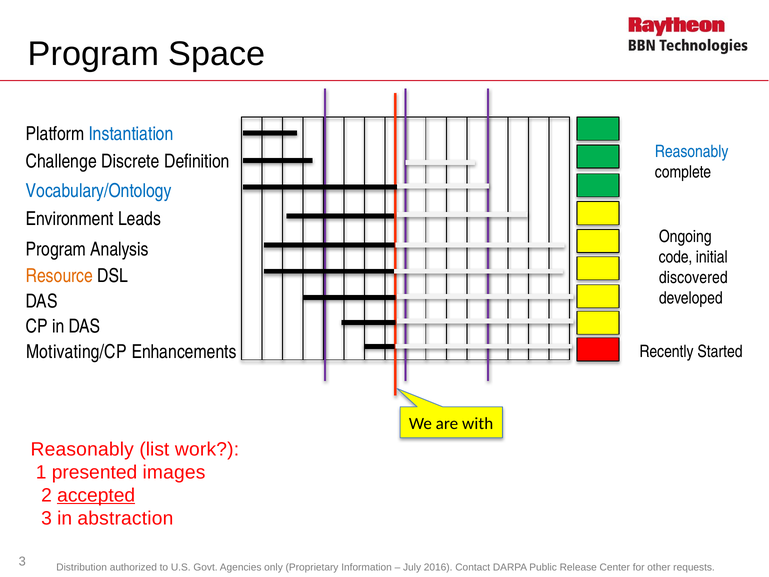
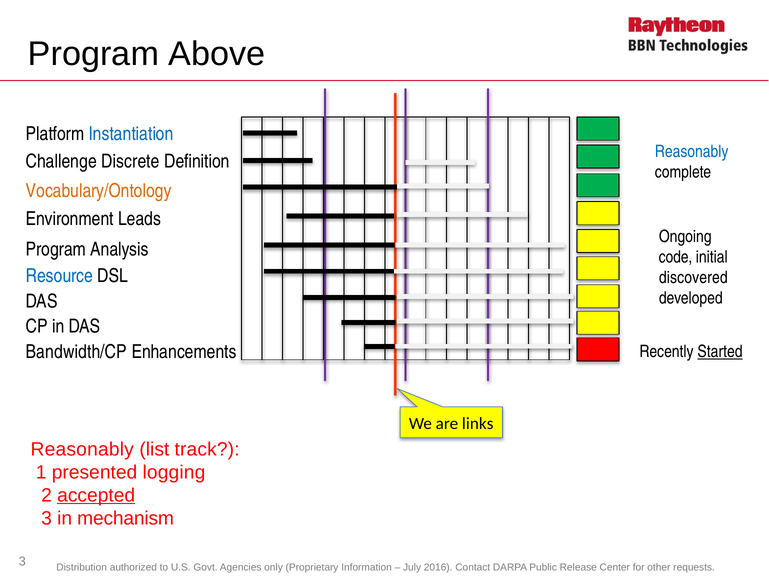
Space: Space -> Above
Vocabulary/Ontology colour: blue -> orange
Resource colour: orange -> blue
Motivating/CP: Motivating/CP -> Bandwidth/CP
Started underline: none -> present
with: with -> links
work: work -> track
images: images -> logging
abstraction: abstraction -> mechanism
